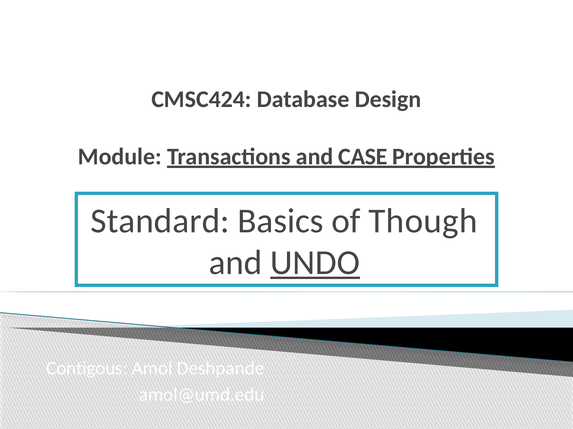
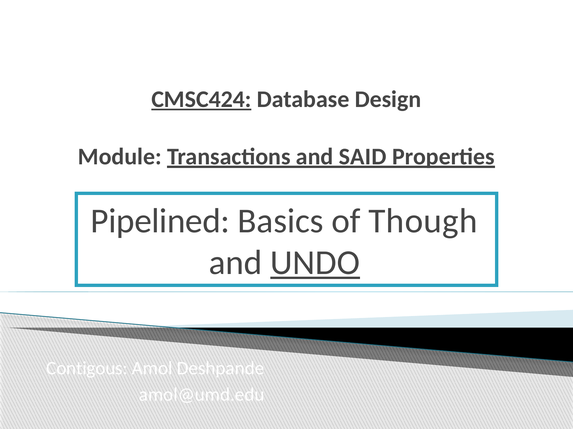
CMSC424 underline: none -> present
CASE: CASE -> SAID
Standard: Standard -> Pipelined
